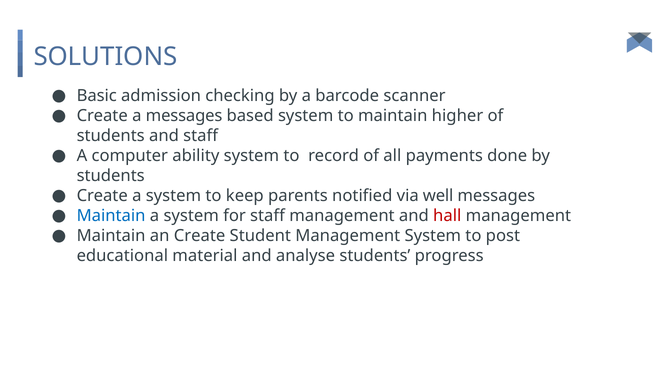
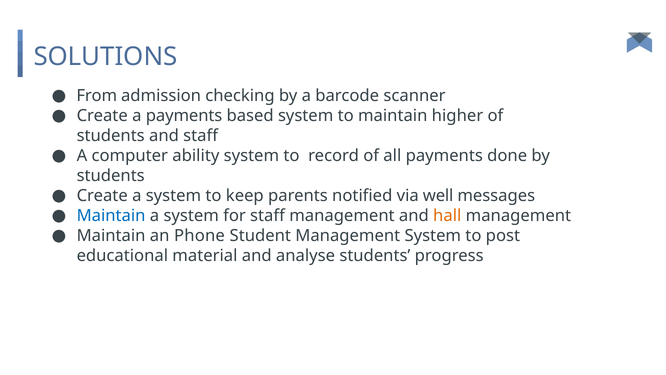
Basic: Basic -> From
a messages: messages -> payments
hall colour: red -> orange
an Create: Create -> Phone
